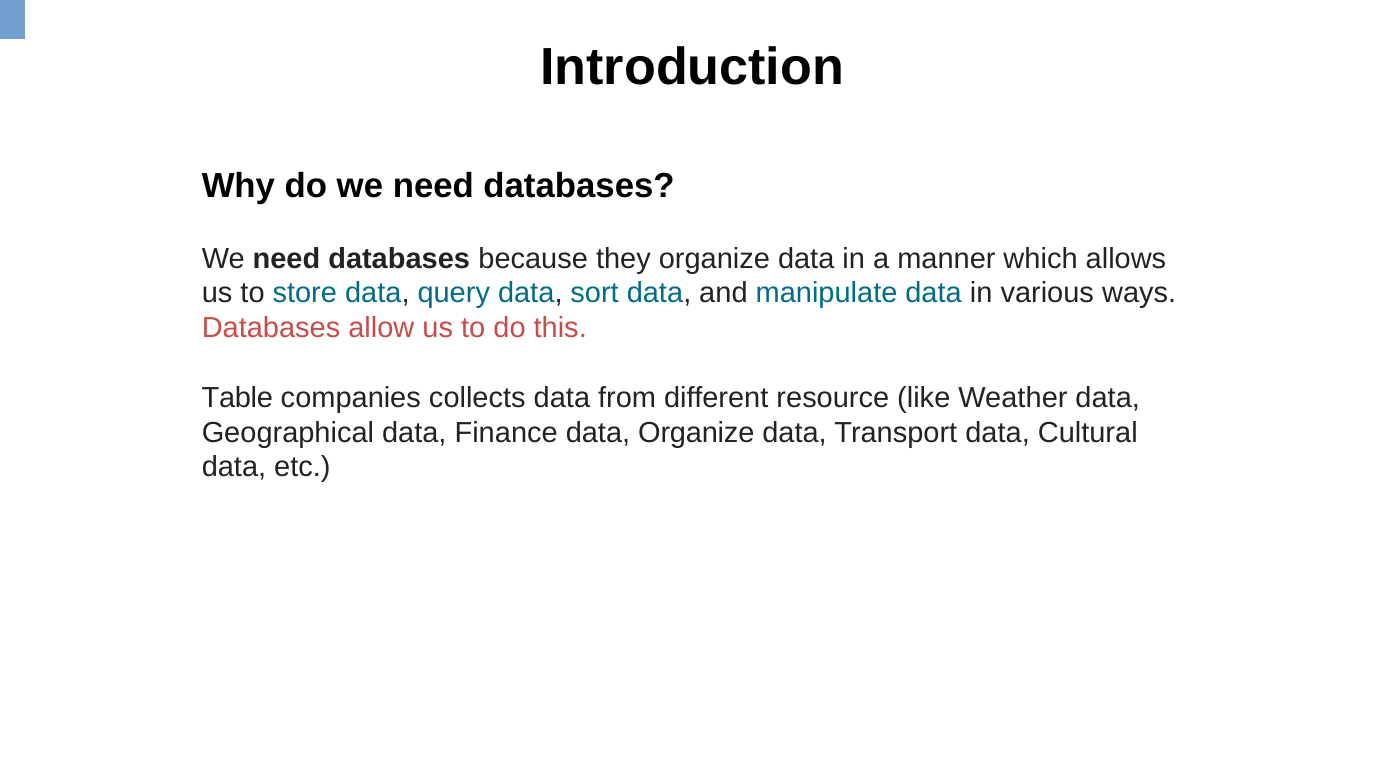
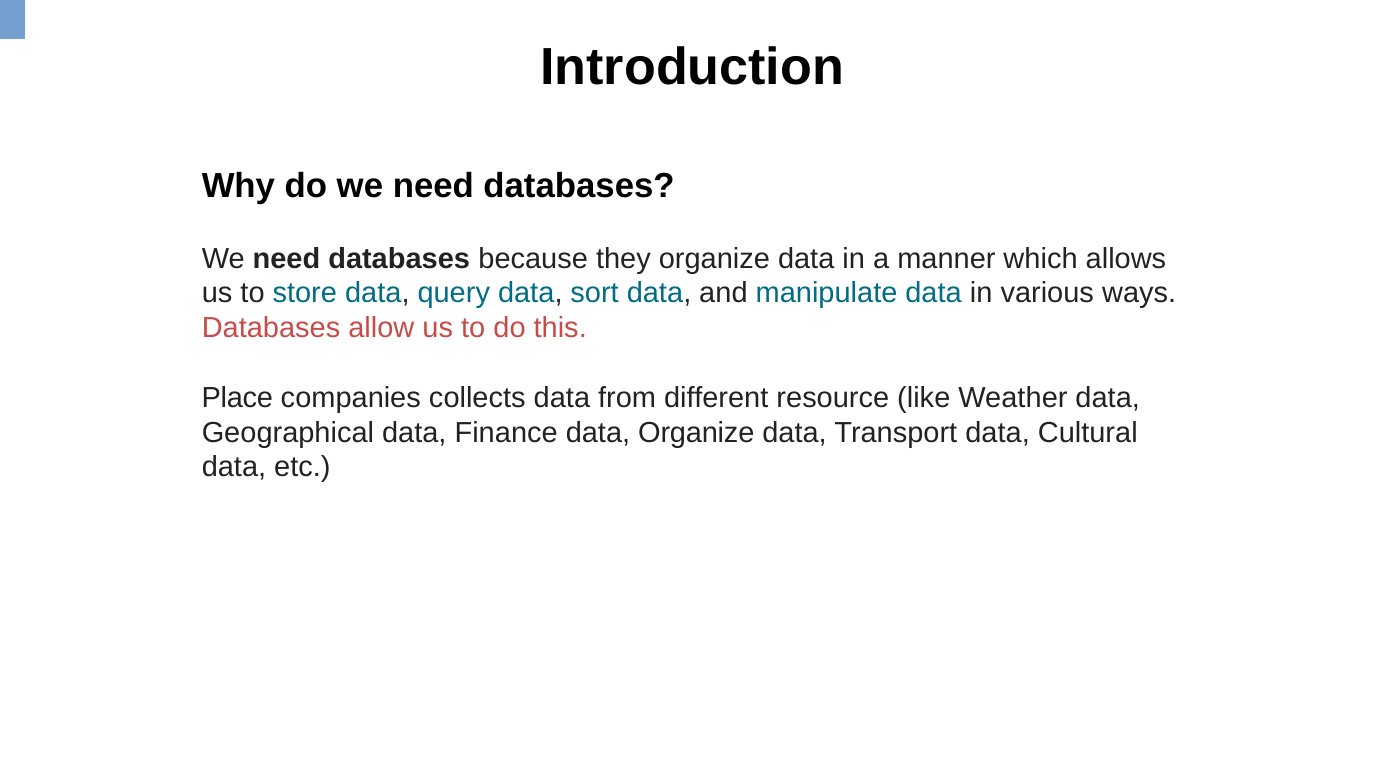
Table: Table -> Place
